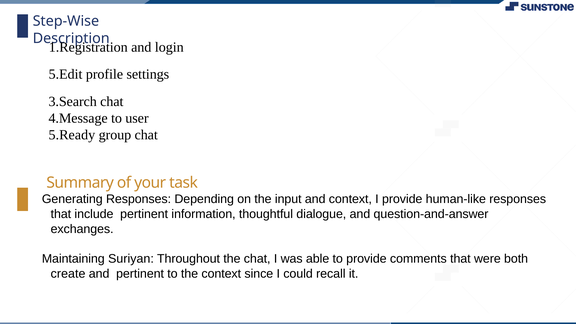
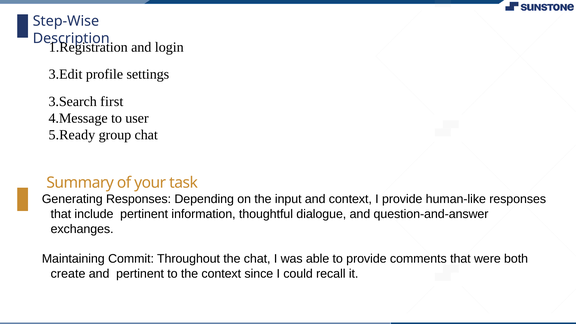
5.Edit: 5.Edit -> 3.Edit
3.Search chat: chat -> first
Suriyan: Suriyan -> Commit
